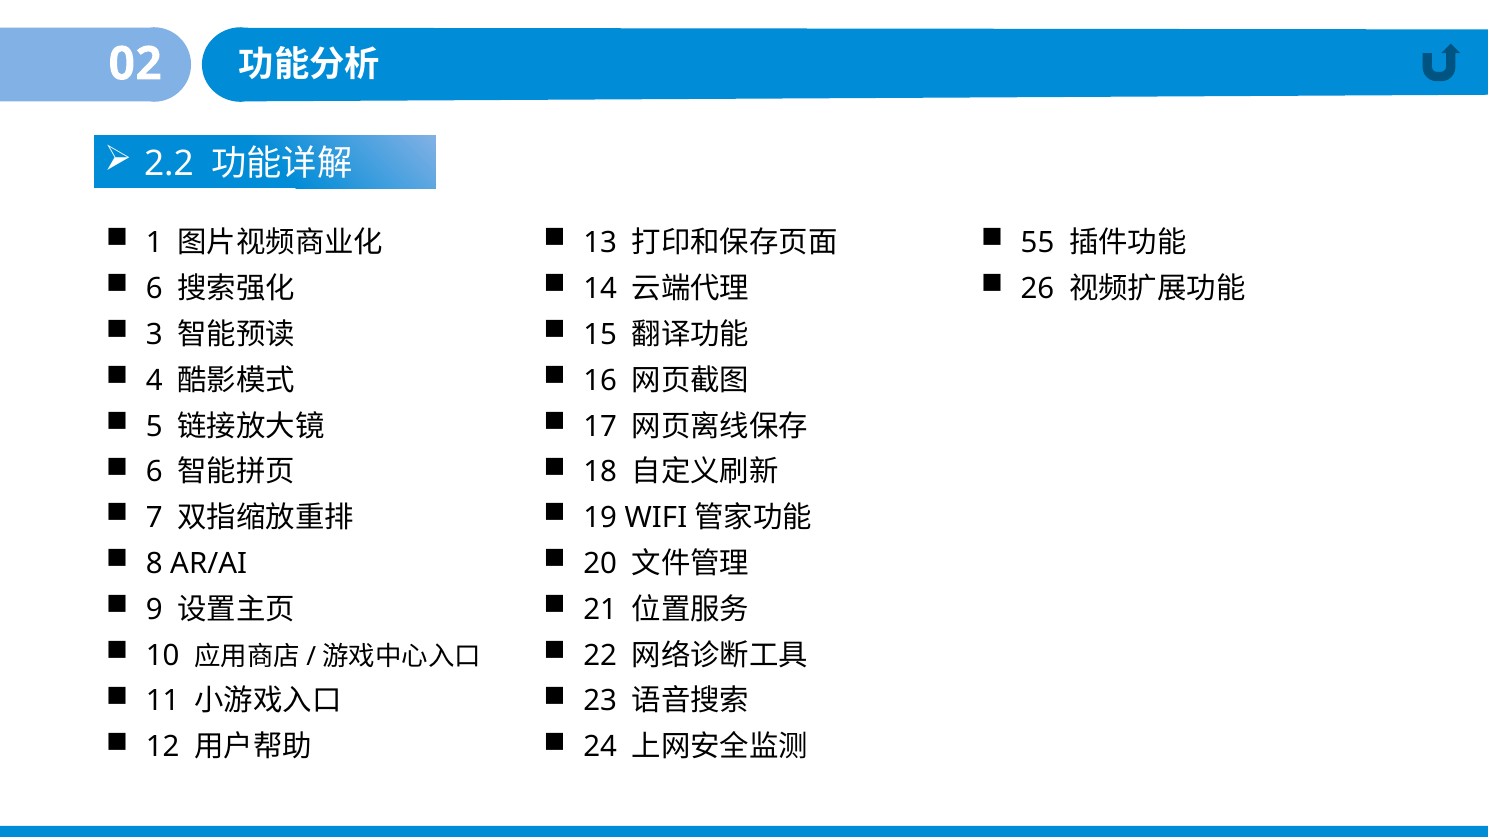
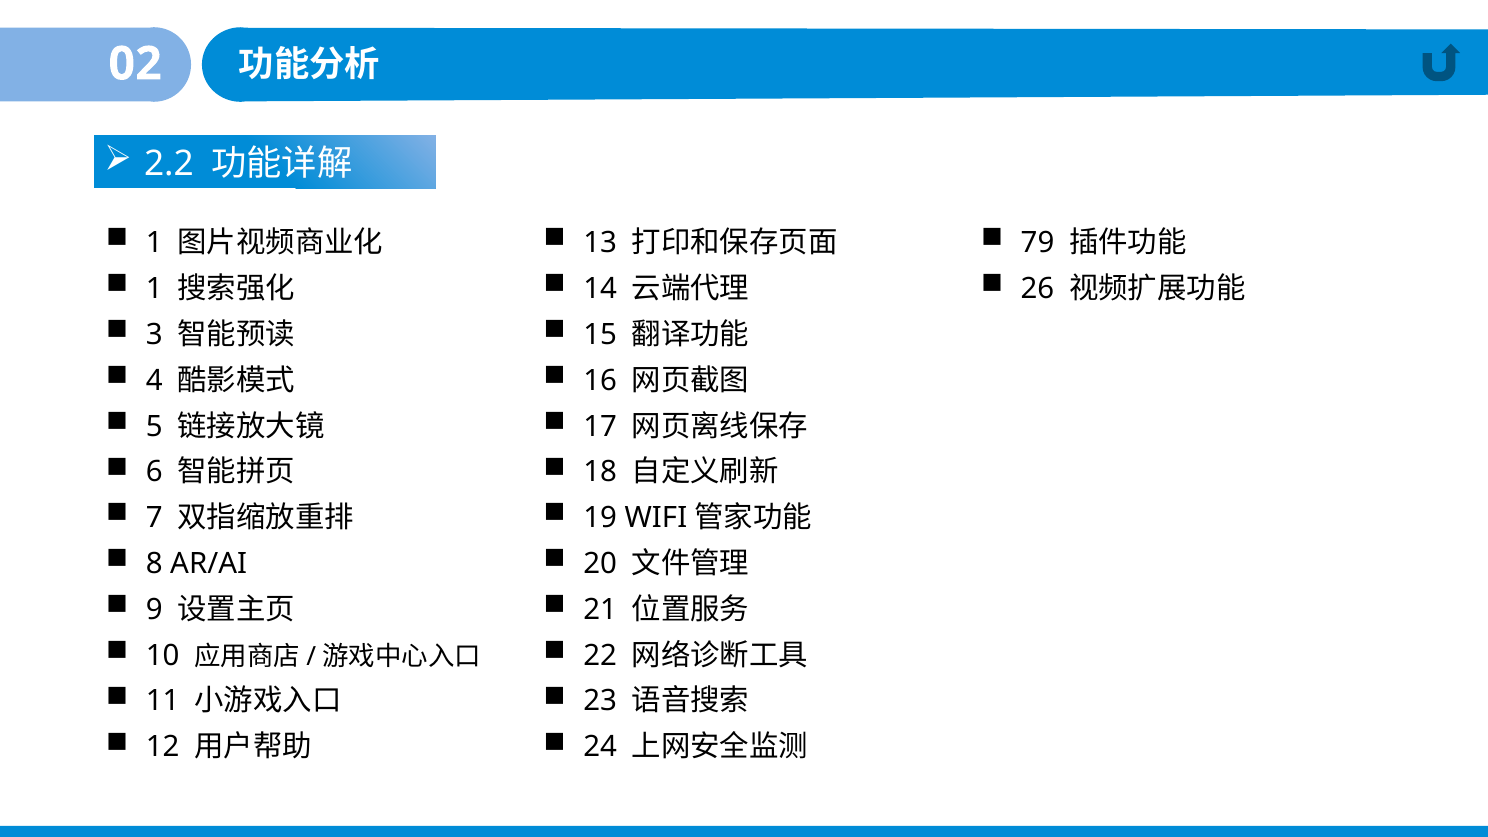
55: 55 -> 79
6 at (154, 289): 6 -> 1
